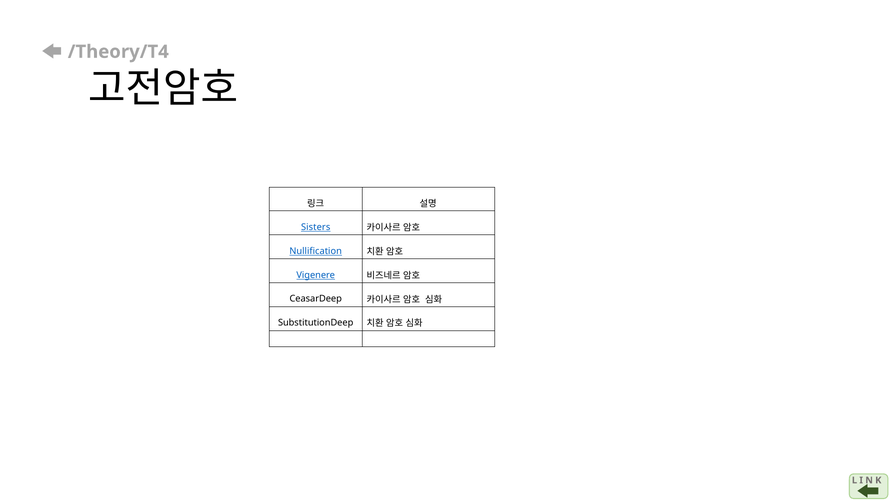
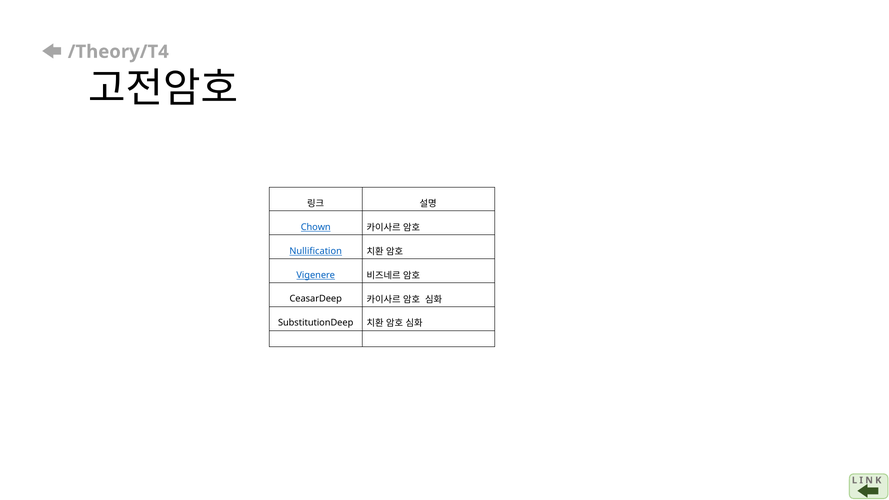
Sisters: Sisters -> Chown
